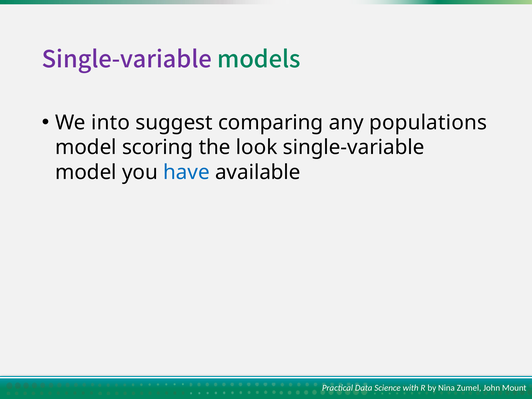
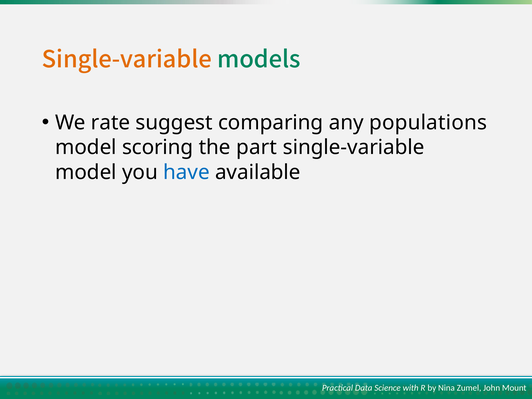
Single-variable at (127, 60) colour: purple -> orange
into: into -> rate
look: look -> part
